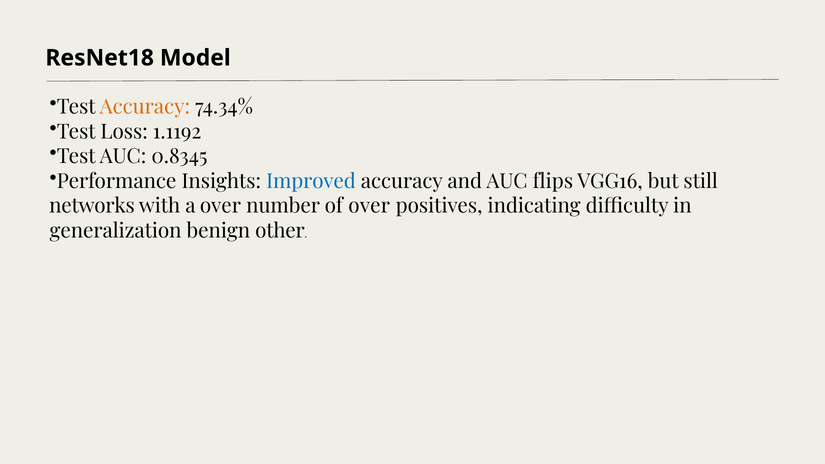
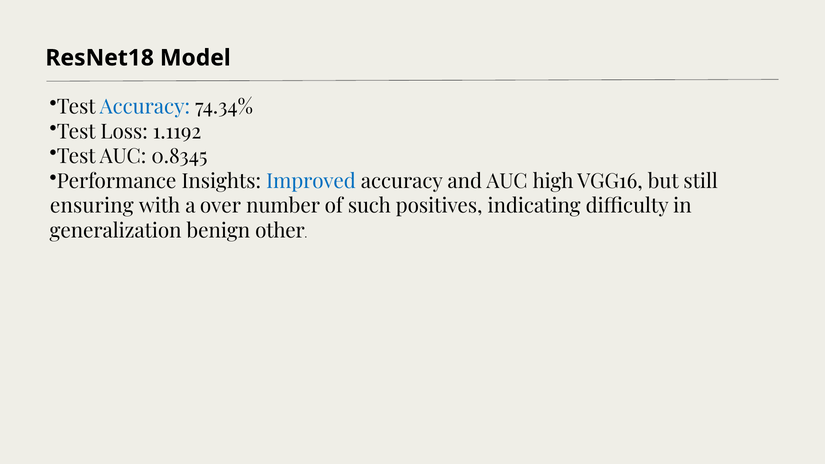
Accuracy at (145, 107) colour: orange -> blue
flips: flips -> high
networks: networks -> ensuring
of over: over -> such
